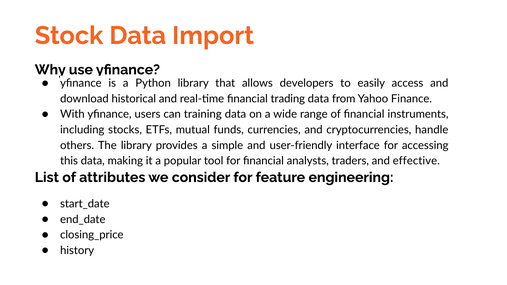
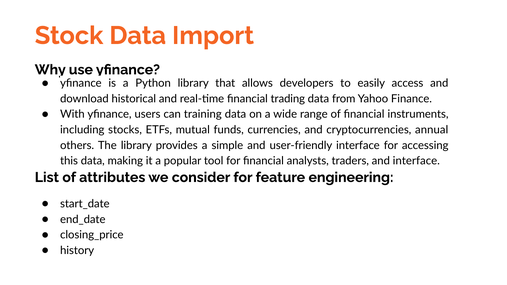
handle: handle -> annual
and effective: effective -> interface
